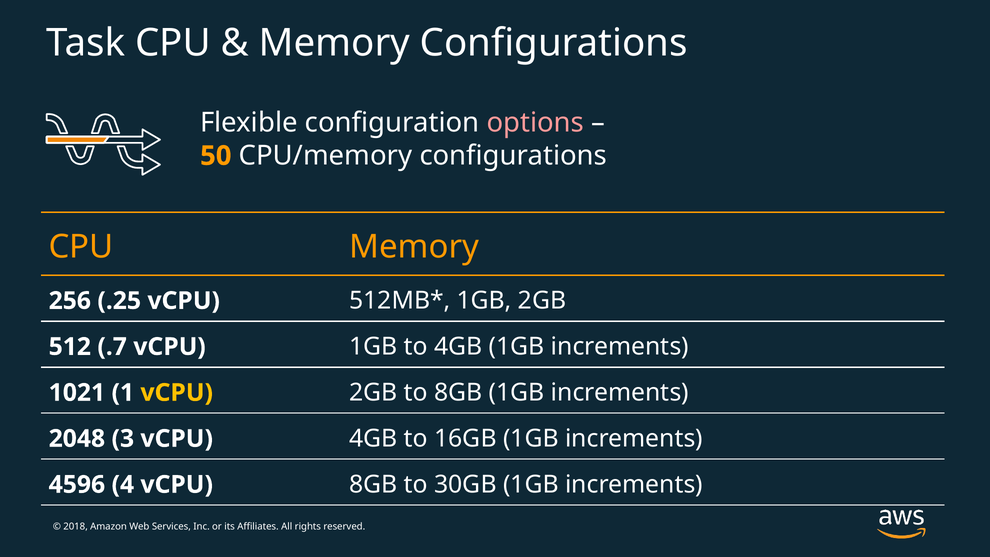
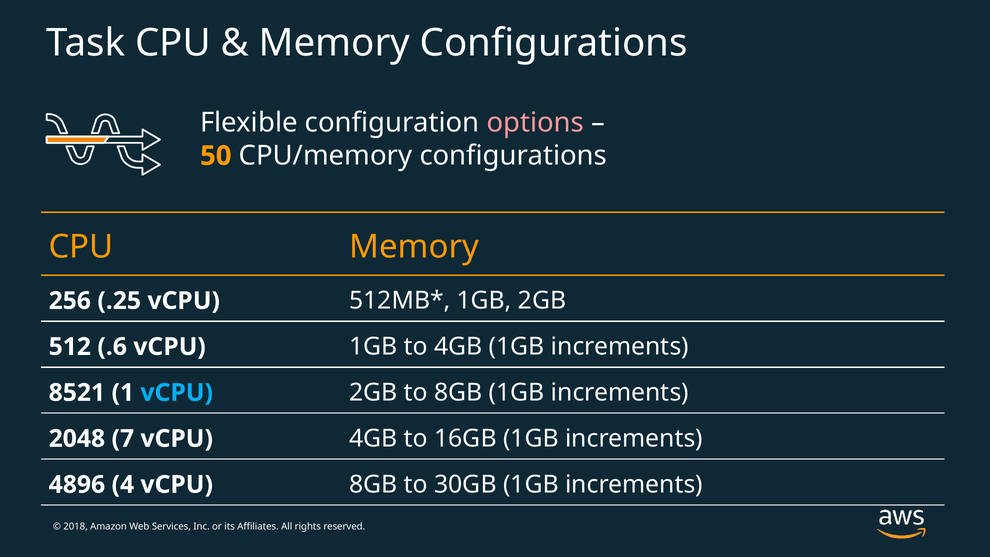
.7: .7 -> .6
1021: 1021 -> 8521
vCPU at (177, 393) colour: yellow -> light blue
3: 3 -> 7
4596: 4596 -> 4896
